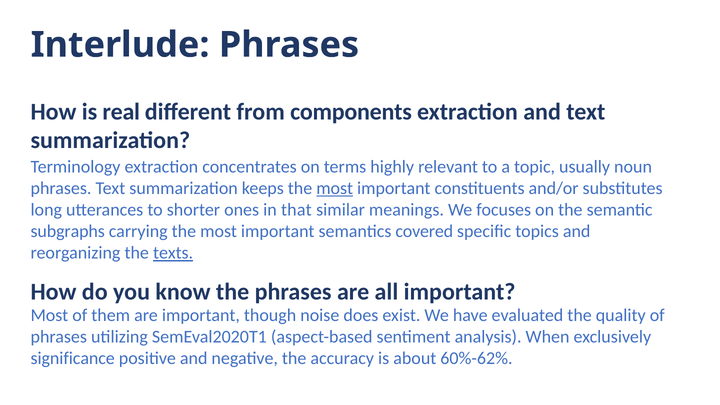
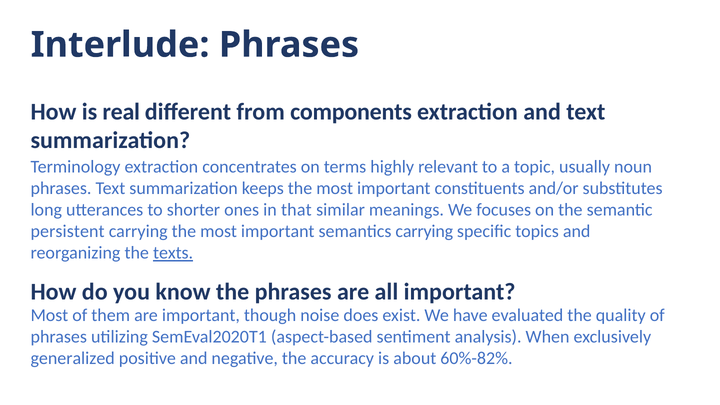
most at (335, 188) underline: present -> none
subgraphs: subgraphs -> persistent
semantics covered: covered -> carrying
significance: significance -> generalized
60%-62%: 60%-62% -> 60%-82%
